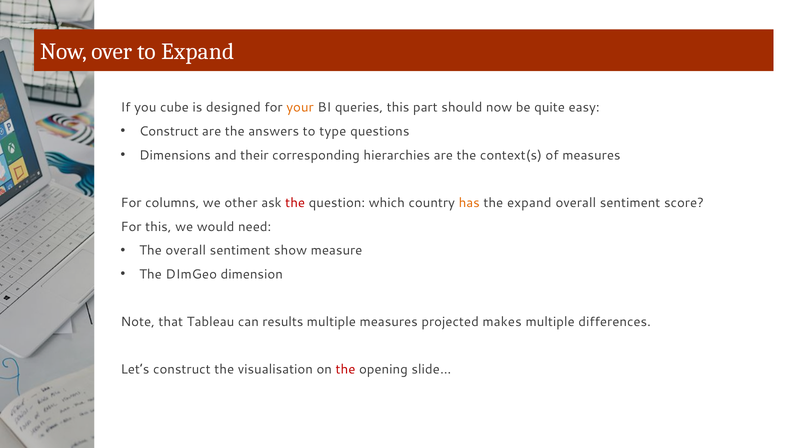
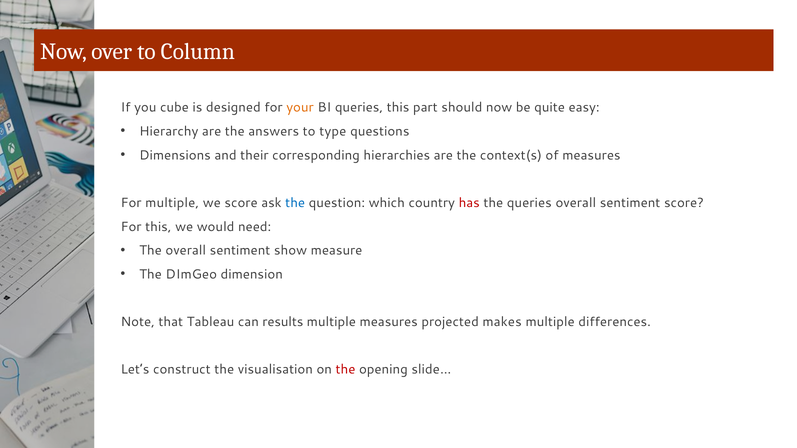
to Expand: Expand -> Column
Construct at (169, 131): Construct -> Hierarchy
For columns: columns -> multiple
we other: other -> score
the at (295, 203) colour: red -> blue
has colour: orange -> red
the expand: expand -> queries
